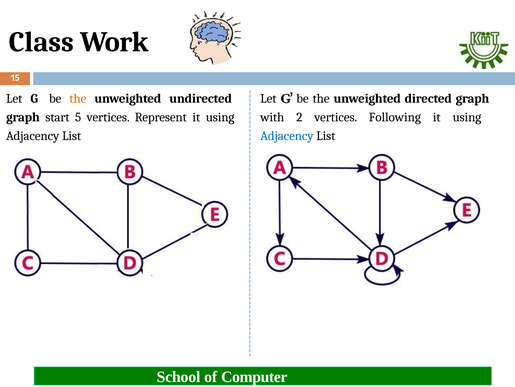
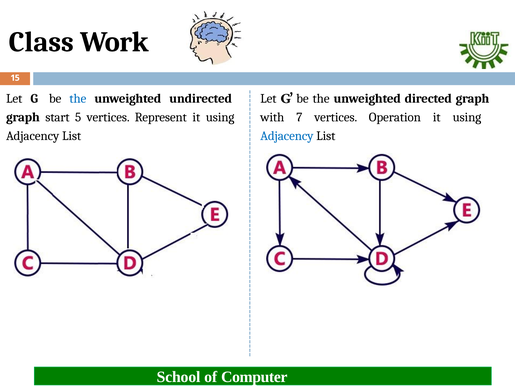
the at (78, 99) colour: orange -> blue
2: 2 -> 7
Following: Following -> Operation
